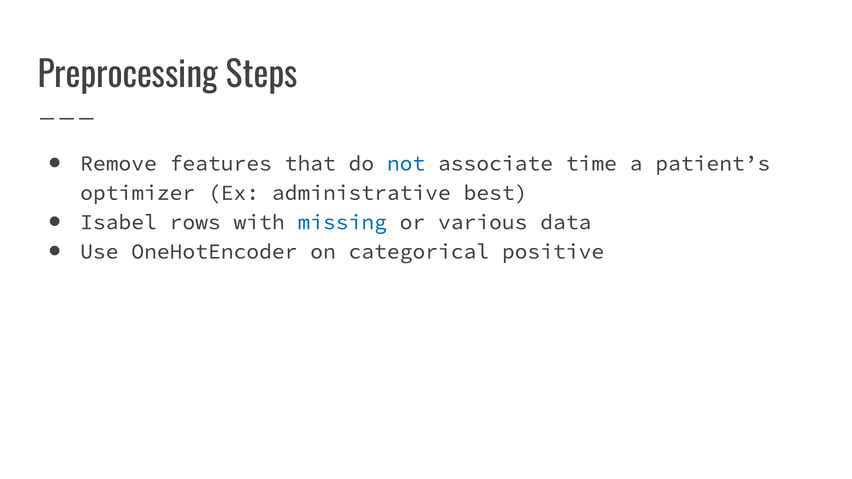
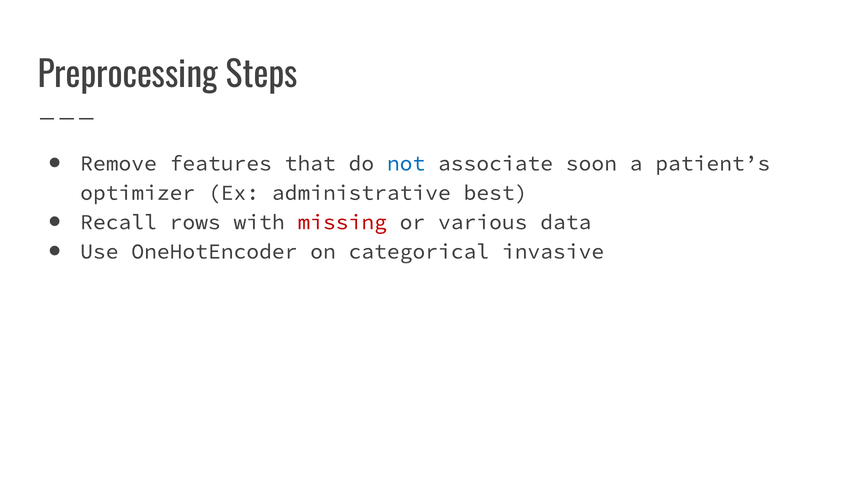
time: time -> soon
Isabel: Isabel -> Recall
missing colour: blue -> red
positive: positive -> invasive
